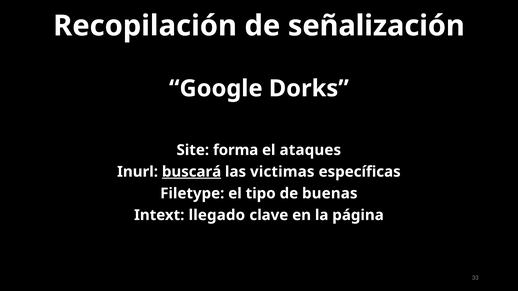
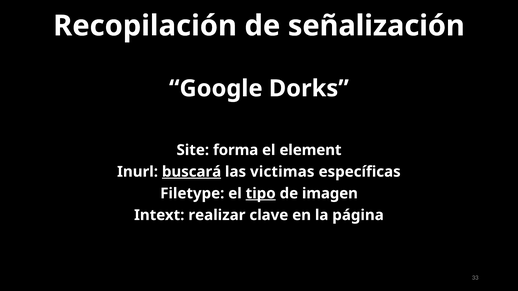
ataques: ataques -> element
tipo underline: none -> present
buenas: buenas -> imagen
llegado: llegado -> realizar
